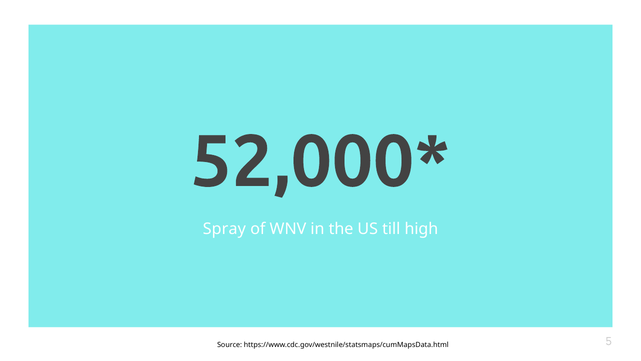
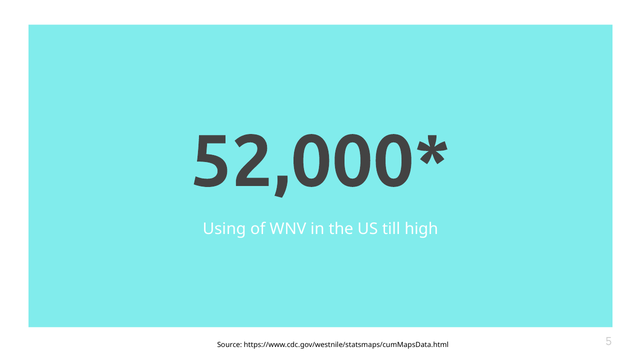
Spray: Spray -> Using
